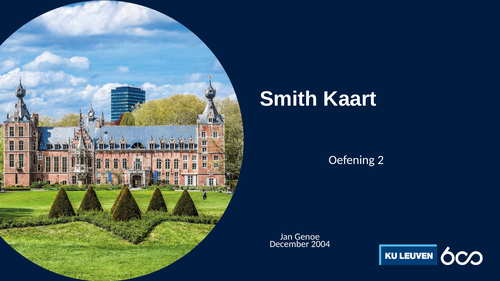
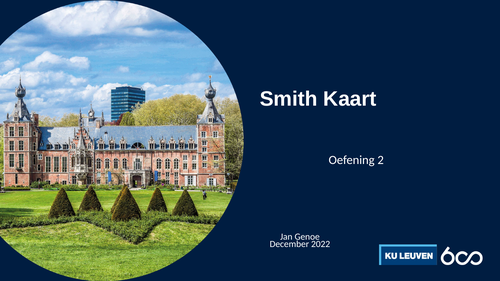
2004: 2004 -> 2022
